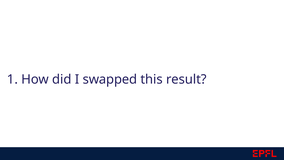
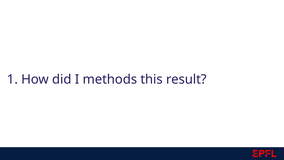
swapped: swapped -> methods
